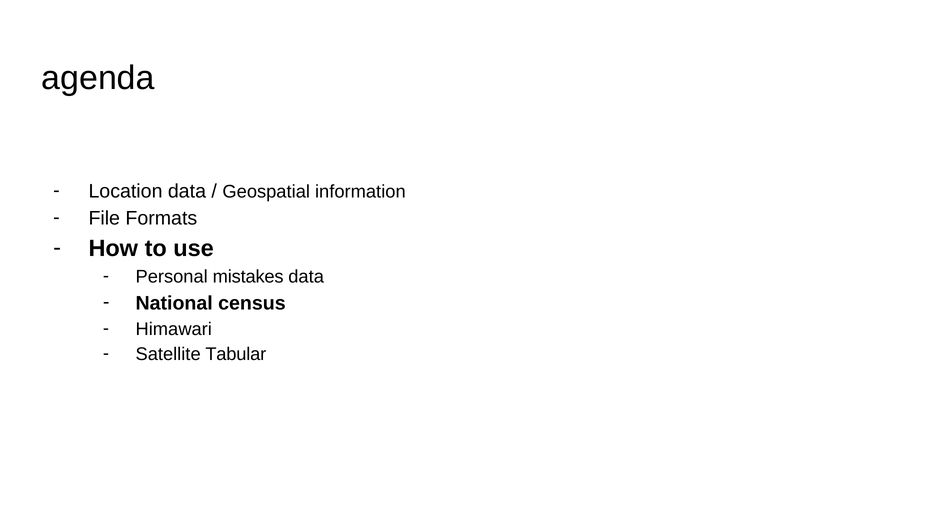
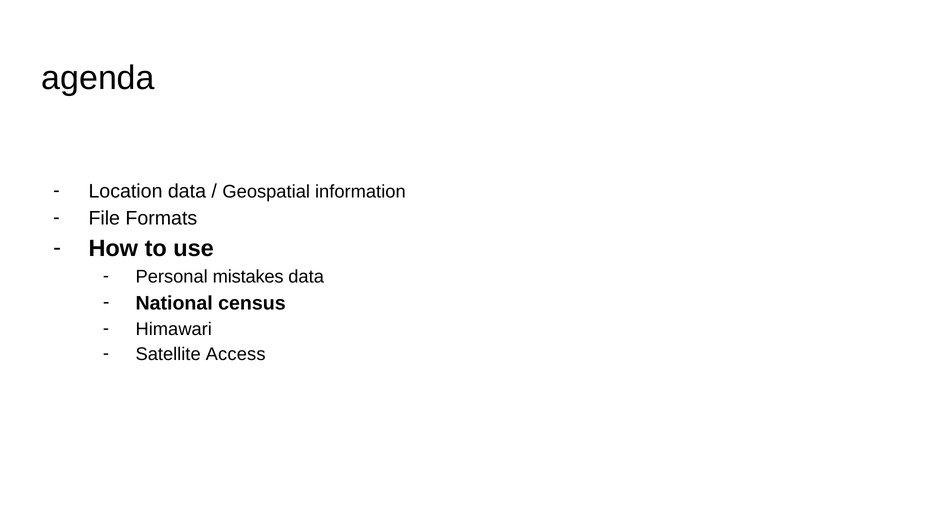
Tabular: Tabular -> Access
